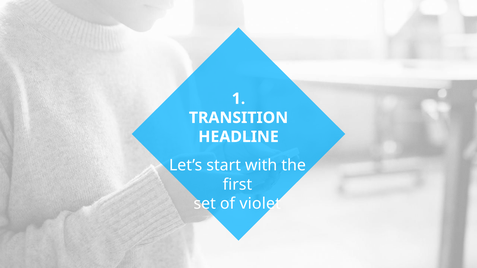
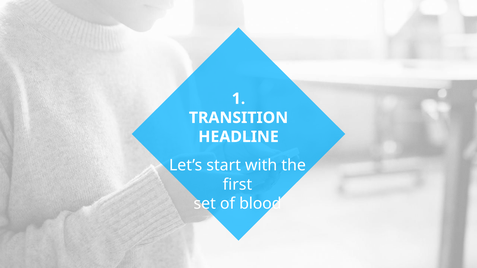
violet: violet -> blood
